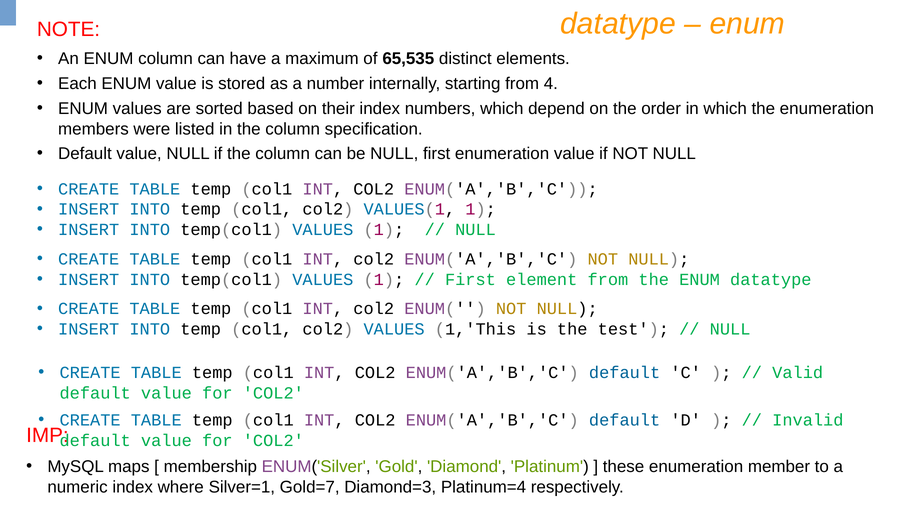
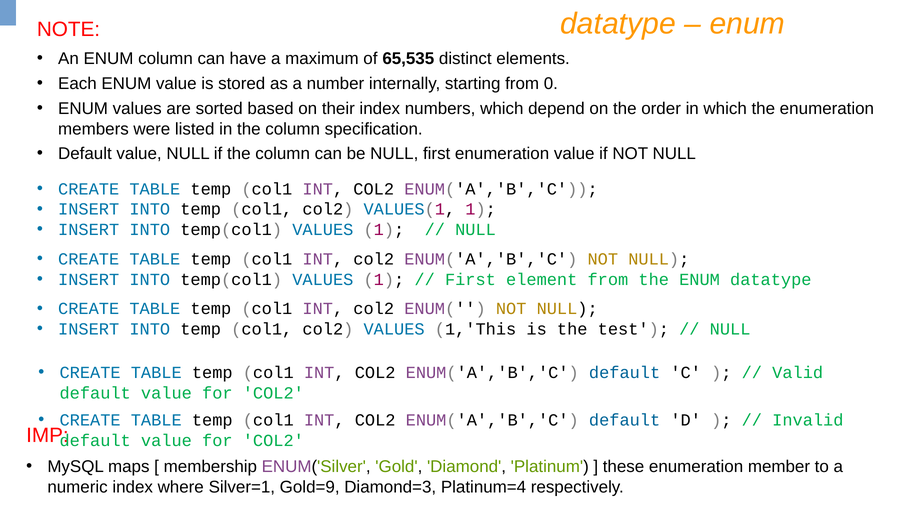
4: 4 -> 0
Gold=7: Gold=7 -> Gold=9
